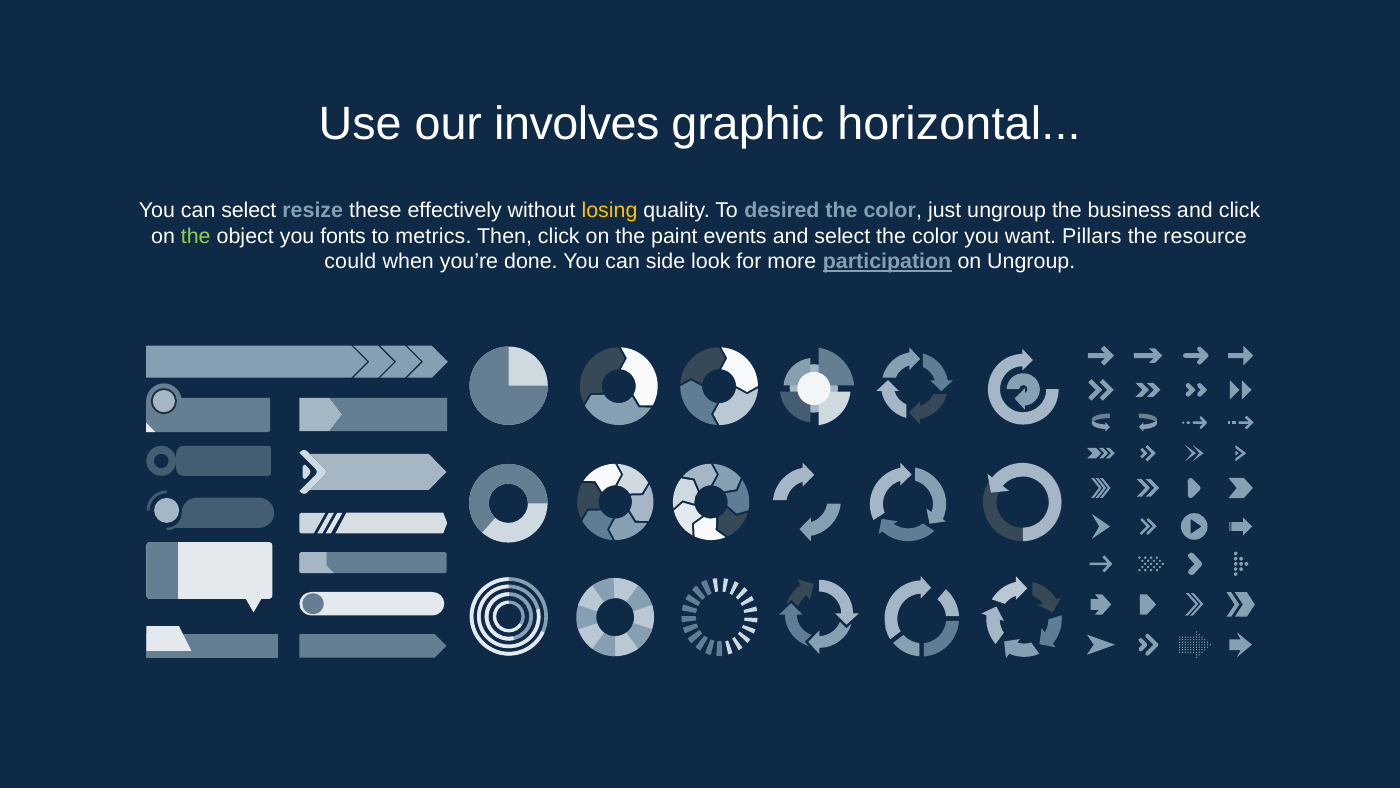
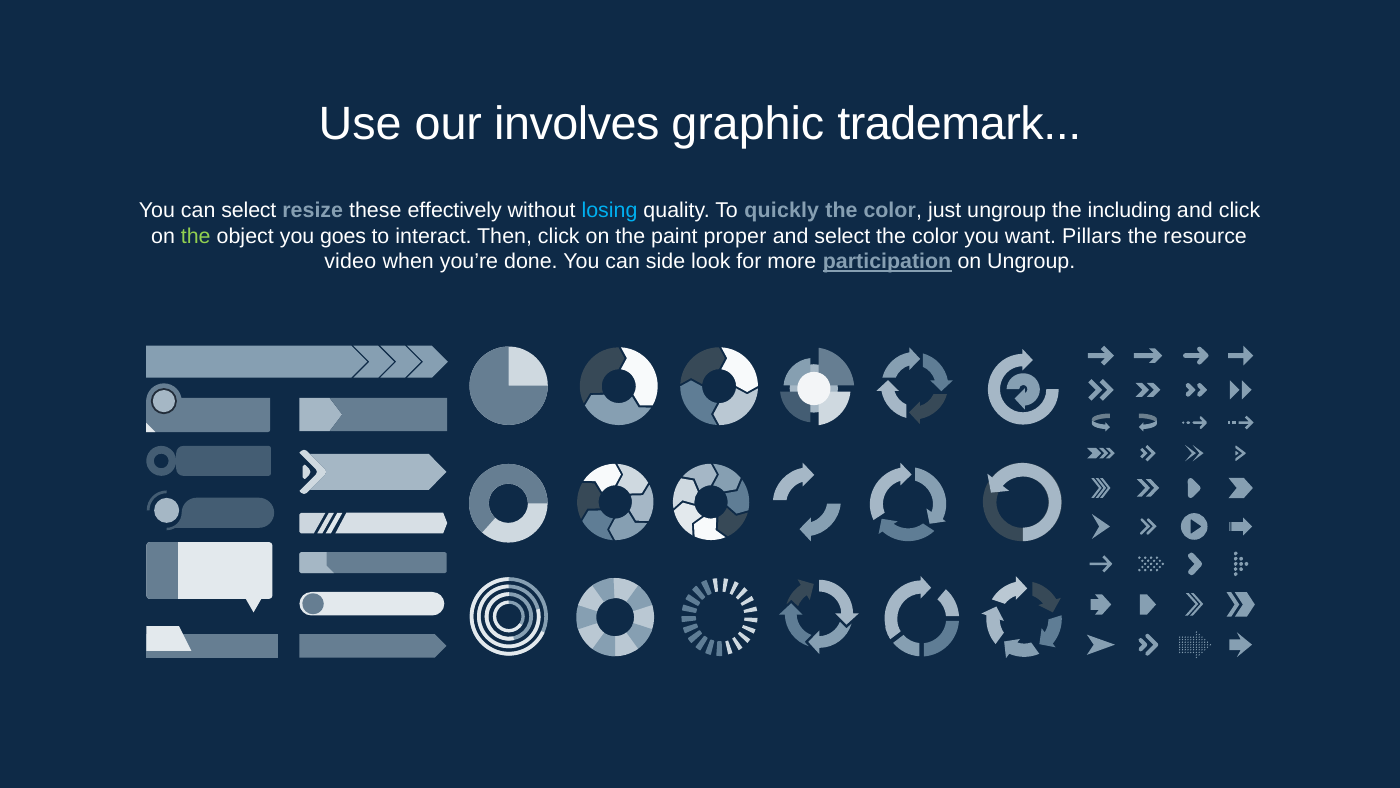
horizontal: horizontal -> trademark
losing colour: yellow -> light blue
desired: desired -> quickly
business: business -> including
fonts: fonts -> goes
metrics: metrics -> interact
events: events -> proper
could: could -> video
